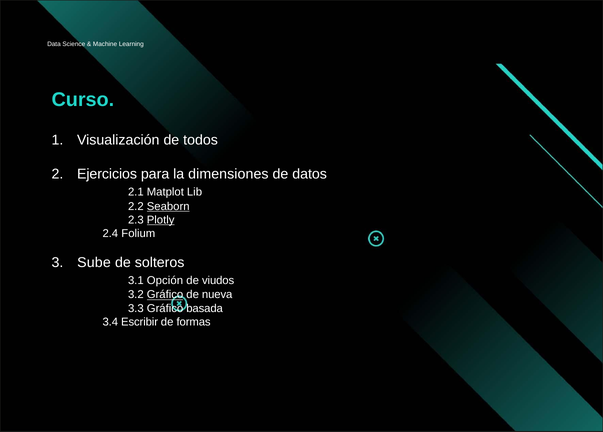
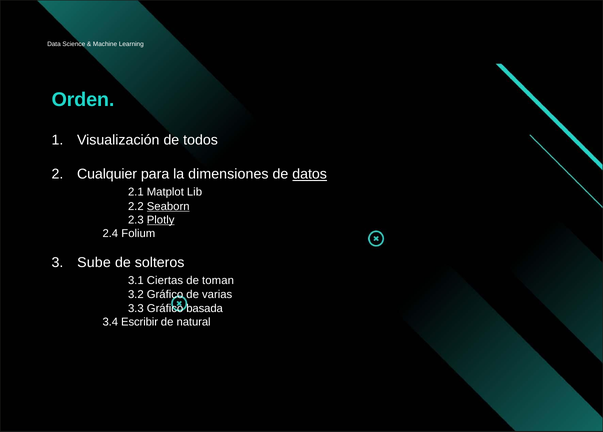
Curso: Curso -> Orden
Ejercicios: Ejercicios -> Cualquier
datos underline: none -> present
Opción: Opción -> Ciertas
viudos: viudos -> toman
Gráfico at (165, 295) underline: present -> none
nueva: nueva -> varias
formas: formas -> natural
